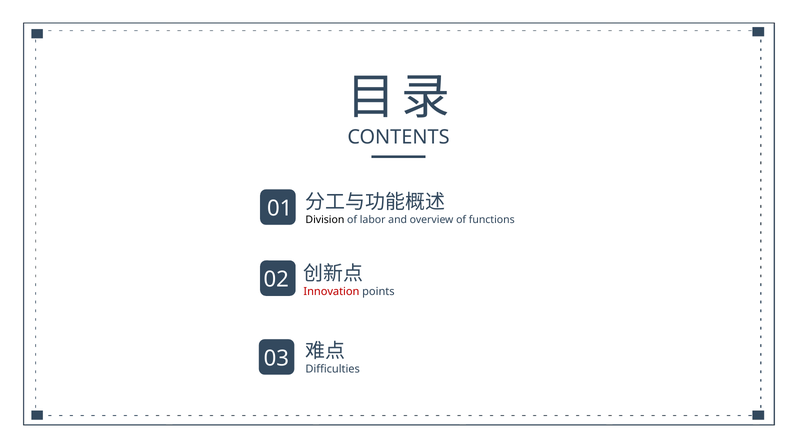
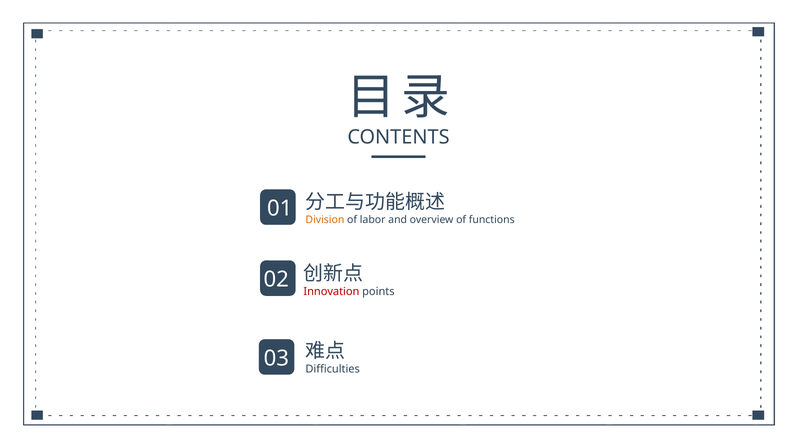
Division colour: black -> orange
